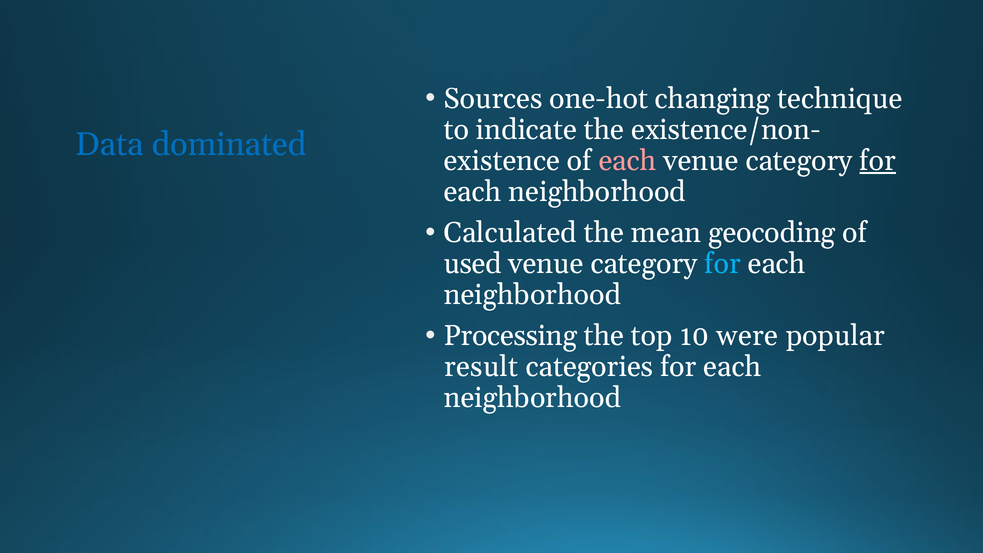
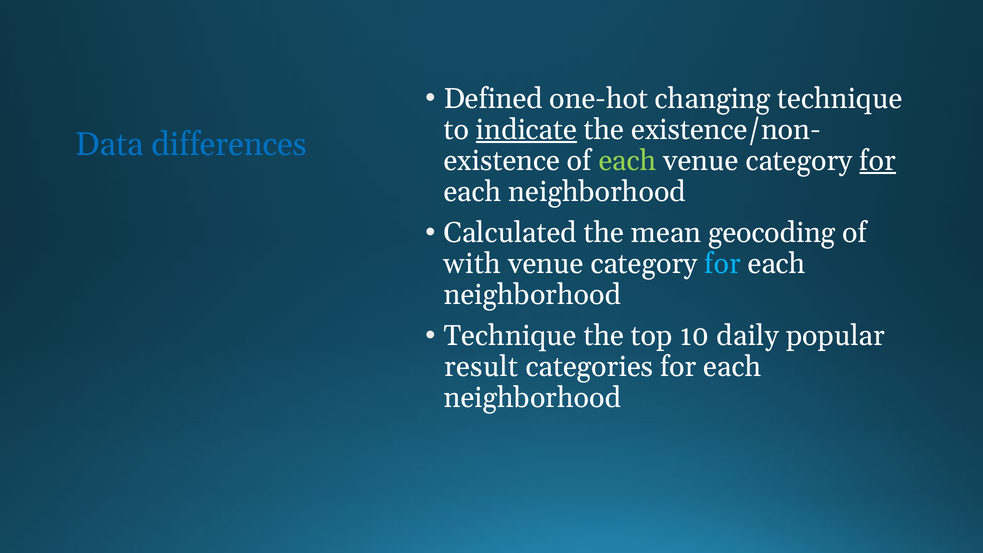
Sources: Sources -> Defined
indicate underline: none -> present
dominated: dominated -> differences
each at (628, 161) colour: pink -> light green
used: used -> with
Processing at (510, 336): Processing -> Technique
were: were -> daily
